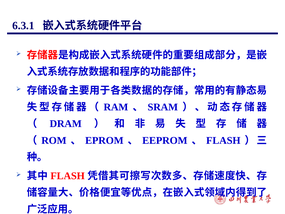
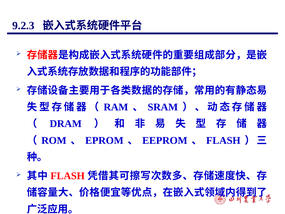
6.3.1: 6.3.1 -> 9.2.3
